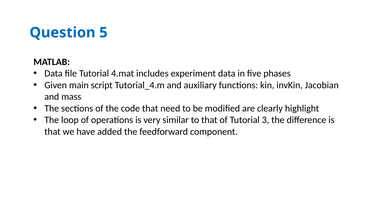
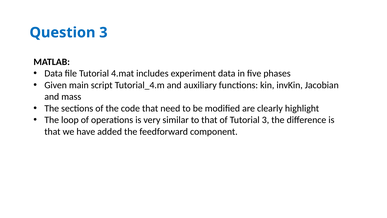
Question 5: 5 -> 3
